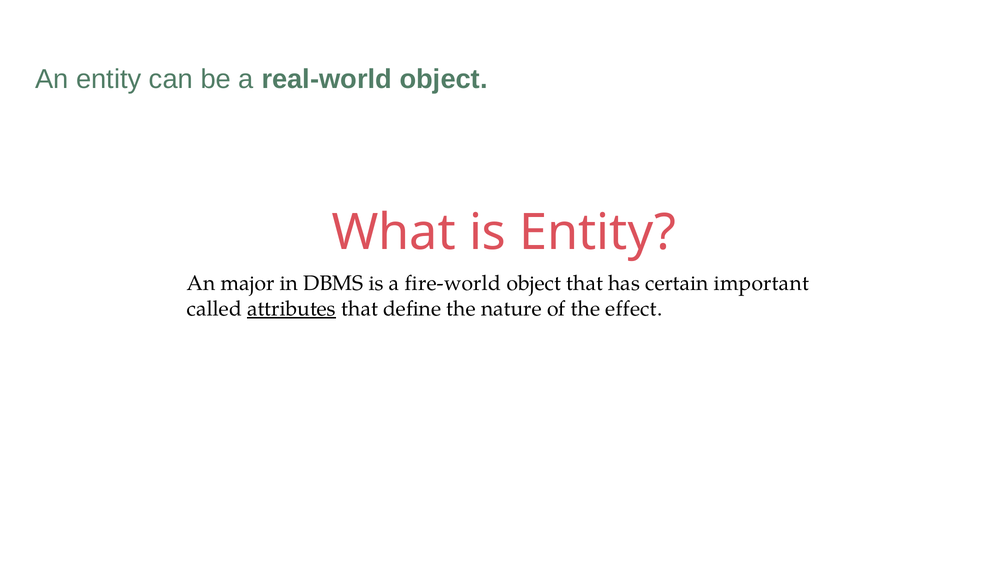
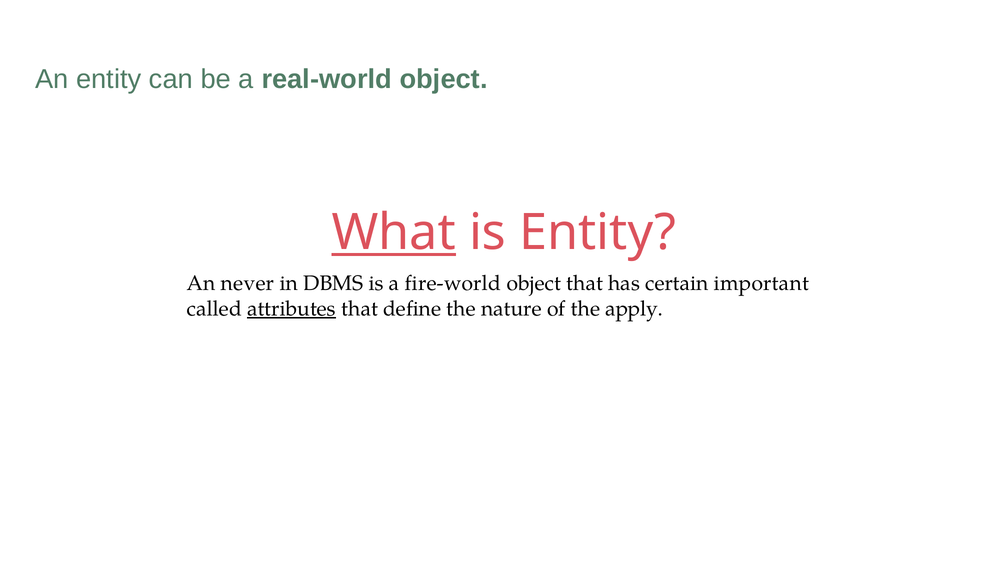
What underline: none -> present
major: major -> never
effect: effect -> apply
